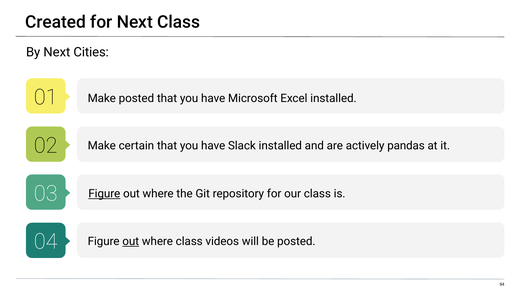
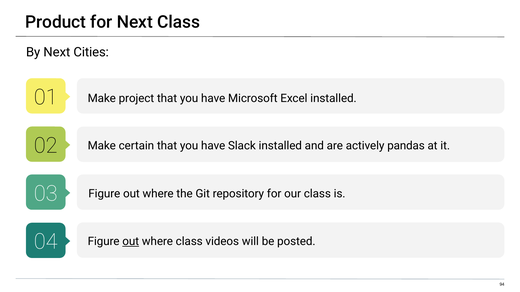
Created: Created -> Product
Make posted: posted -> project
Figure at (104, 194) underline: present -> none
